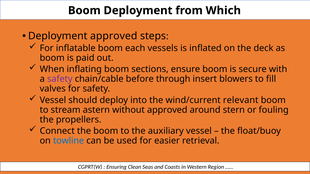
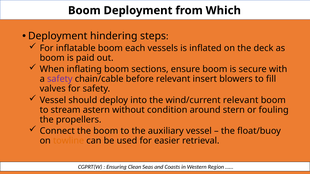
Deployment approved: approved -> hindering
before through: through -> relevant
without approved: approved -> condition
towline colour: blue -> orange
